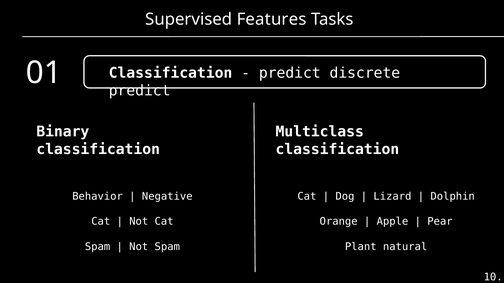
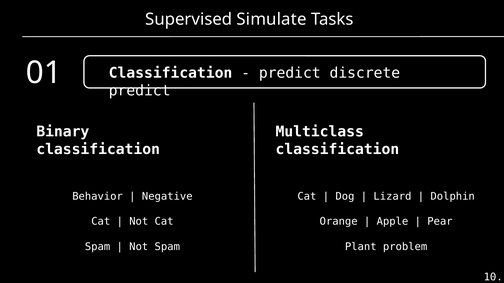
Features: Features -> Simulate
natural: natural -> problem
